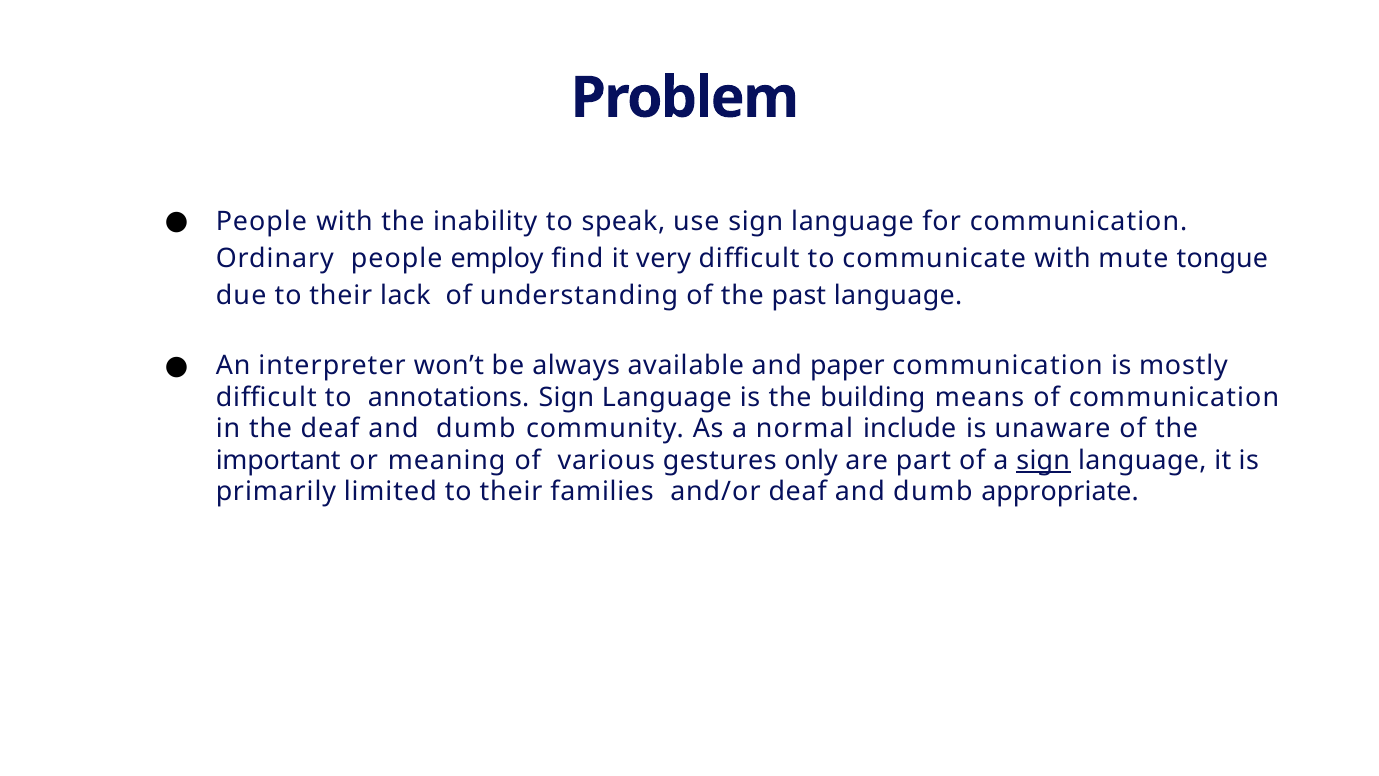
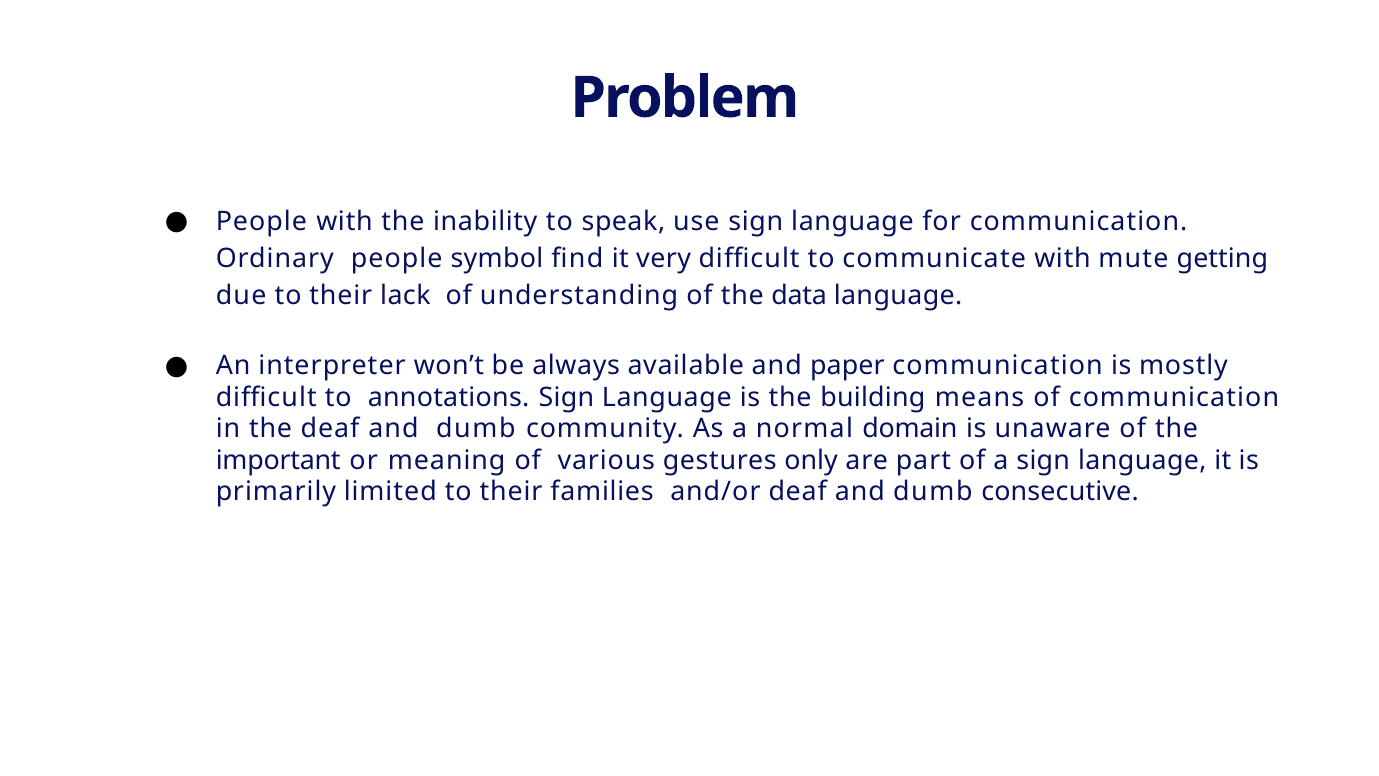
employ: employ -> symbol
tongue: tongue -> getting
past: past -> data
include: include -> domain
sign at (1043, 460) underline: present -> none
appropriate: appropriate -> consecutive
